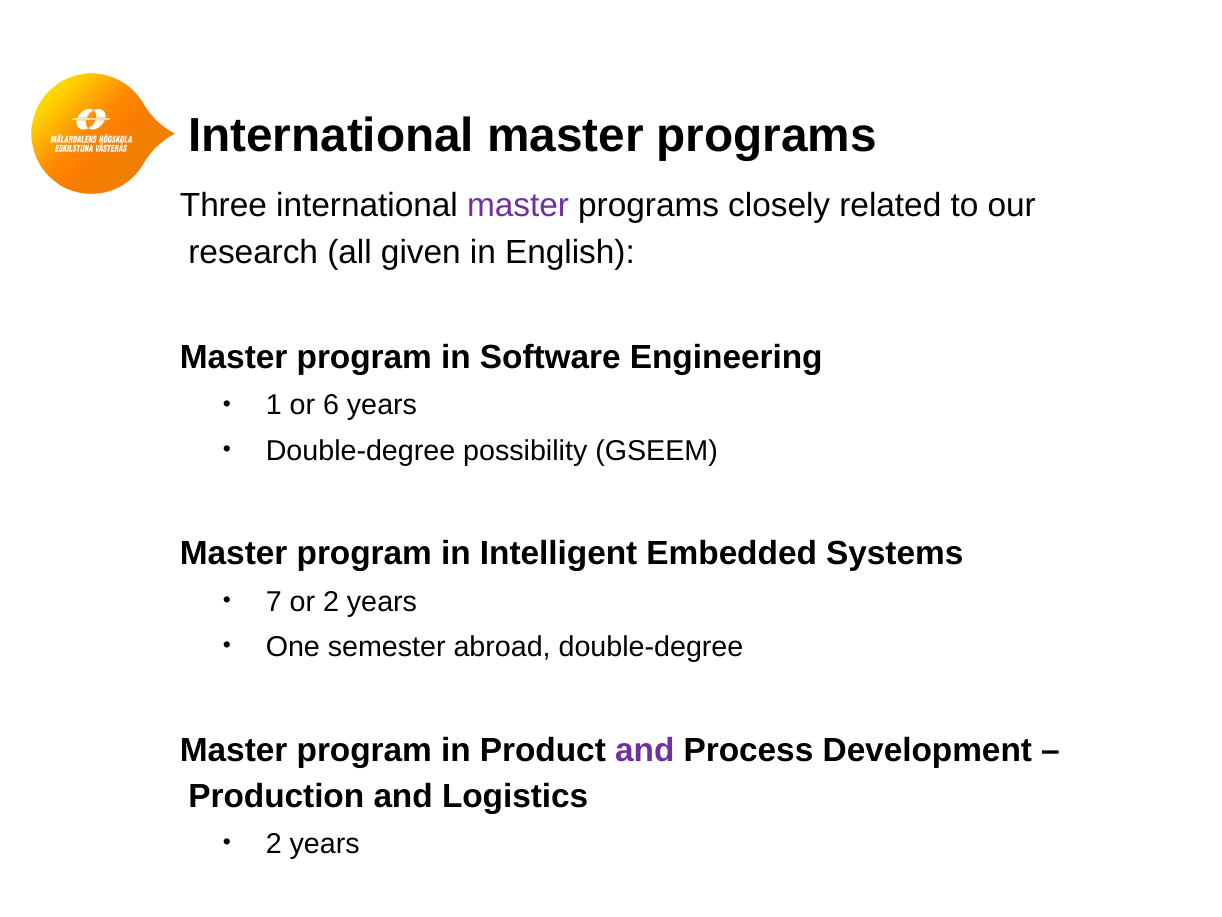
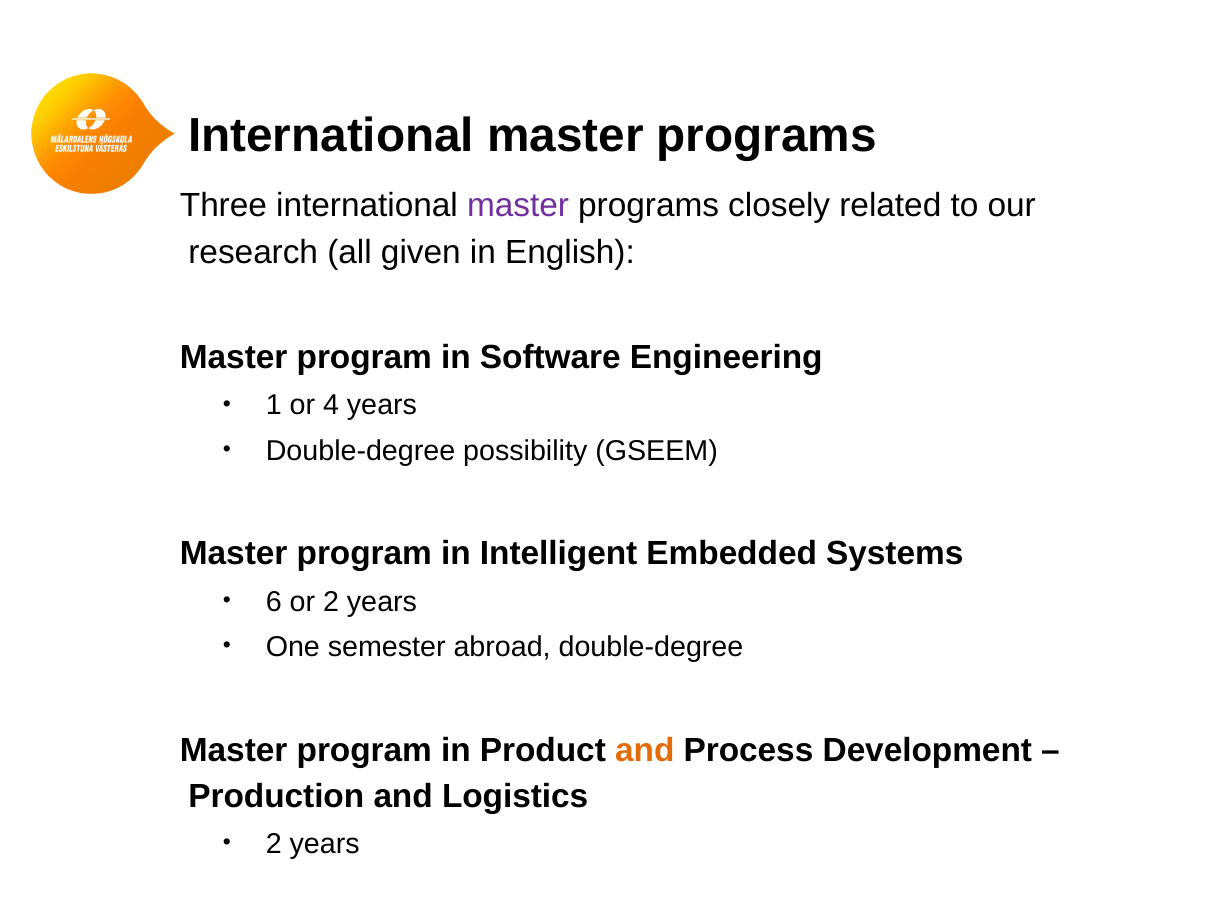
6: 6 -> 4
7: 7 -> 6
and at (645, 750) colour: purple -> orange
